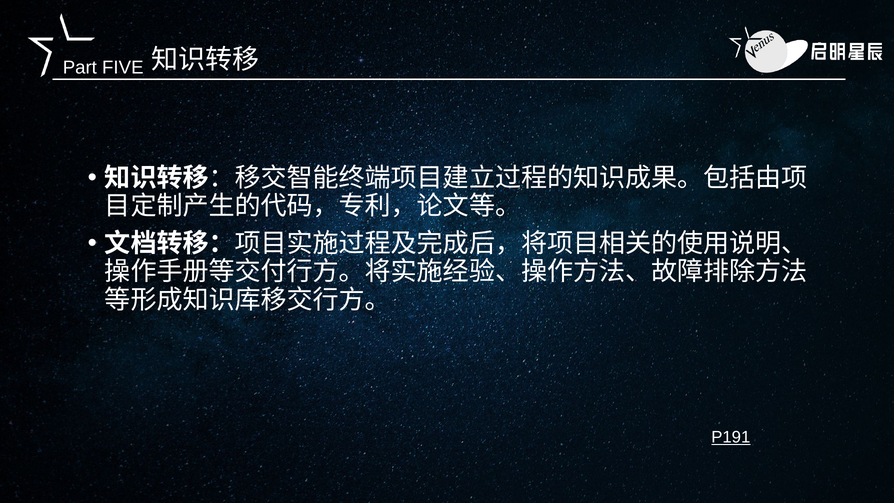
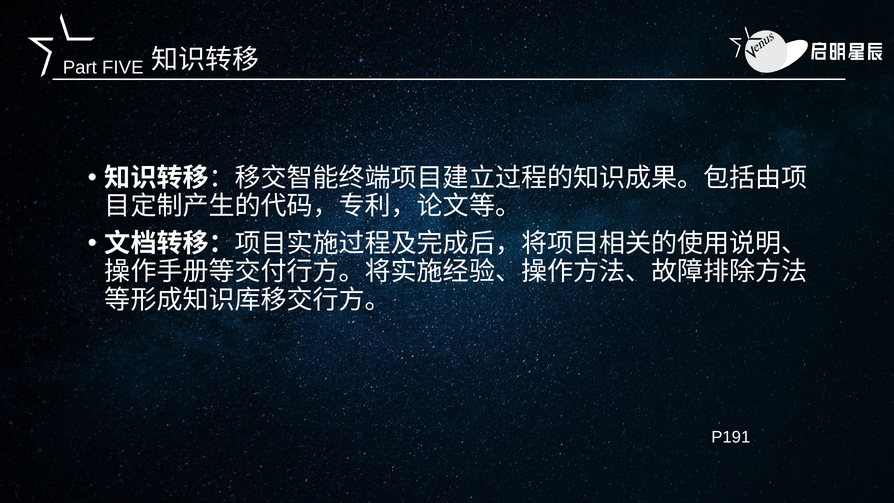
P191 underline: present -> none
